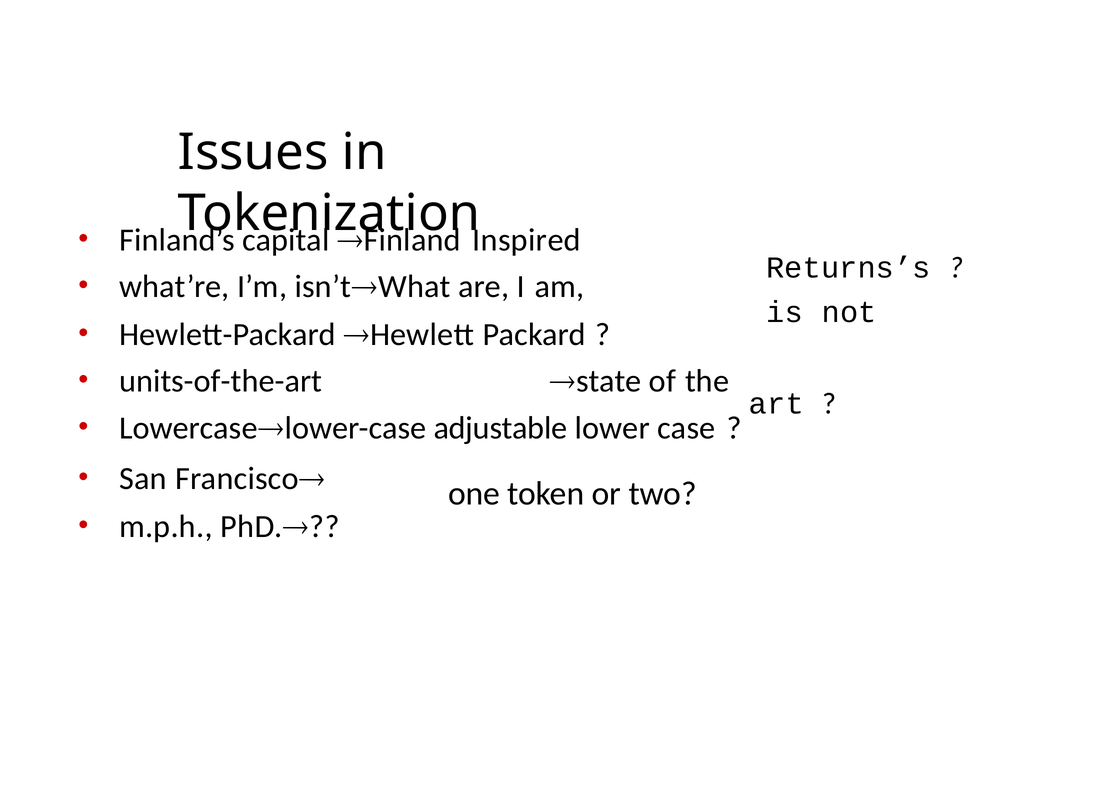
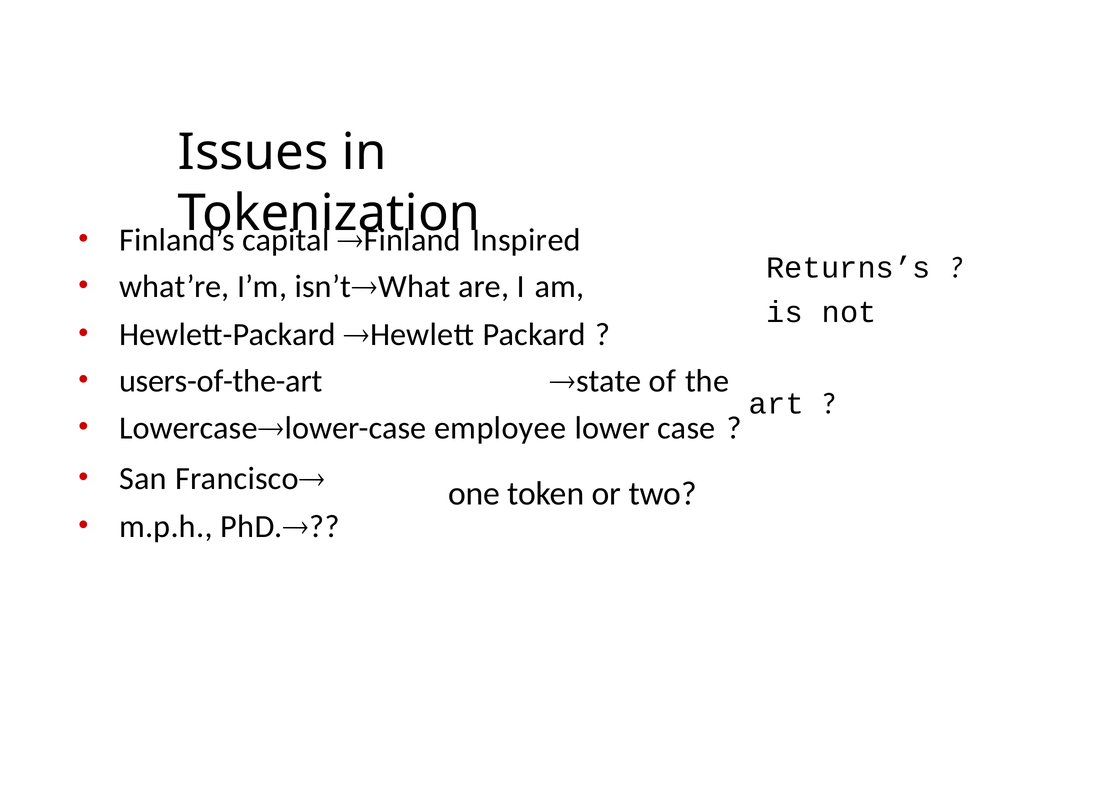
units-of-the-art: units-of-the-art -> users-of-the-art
adjustable: adjustable -> employee
